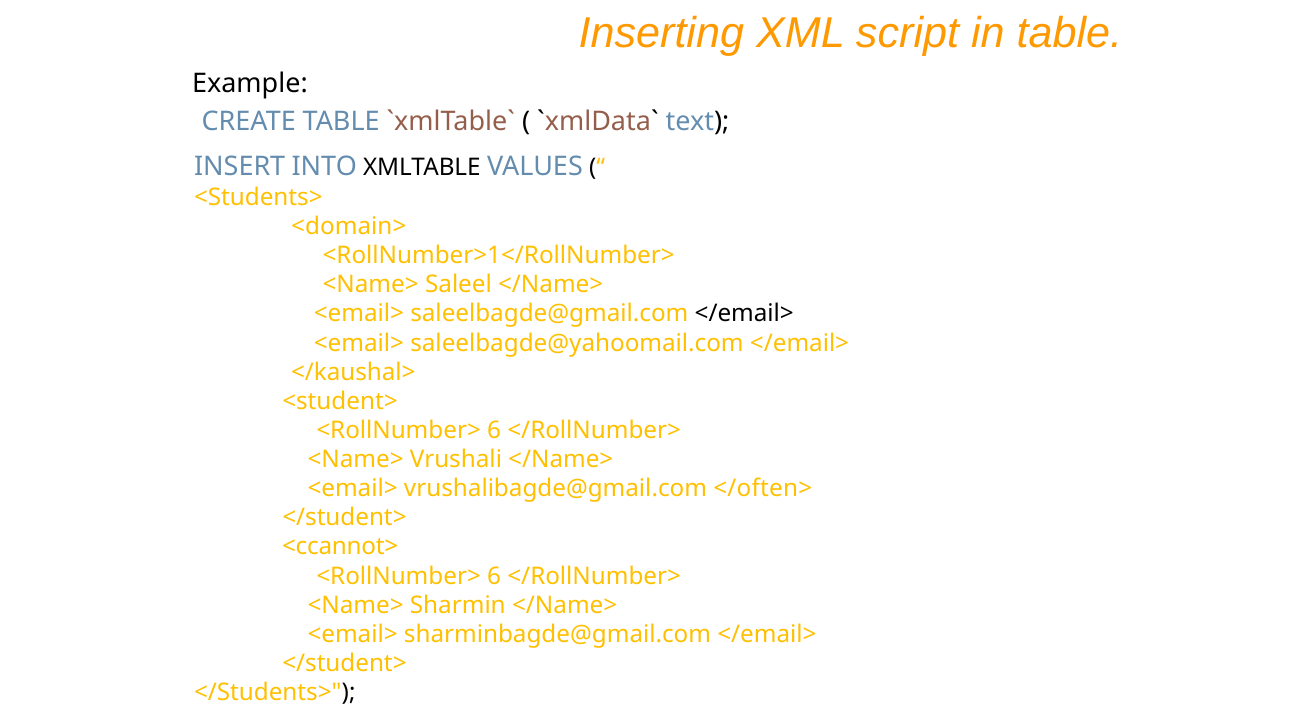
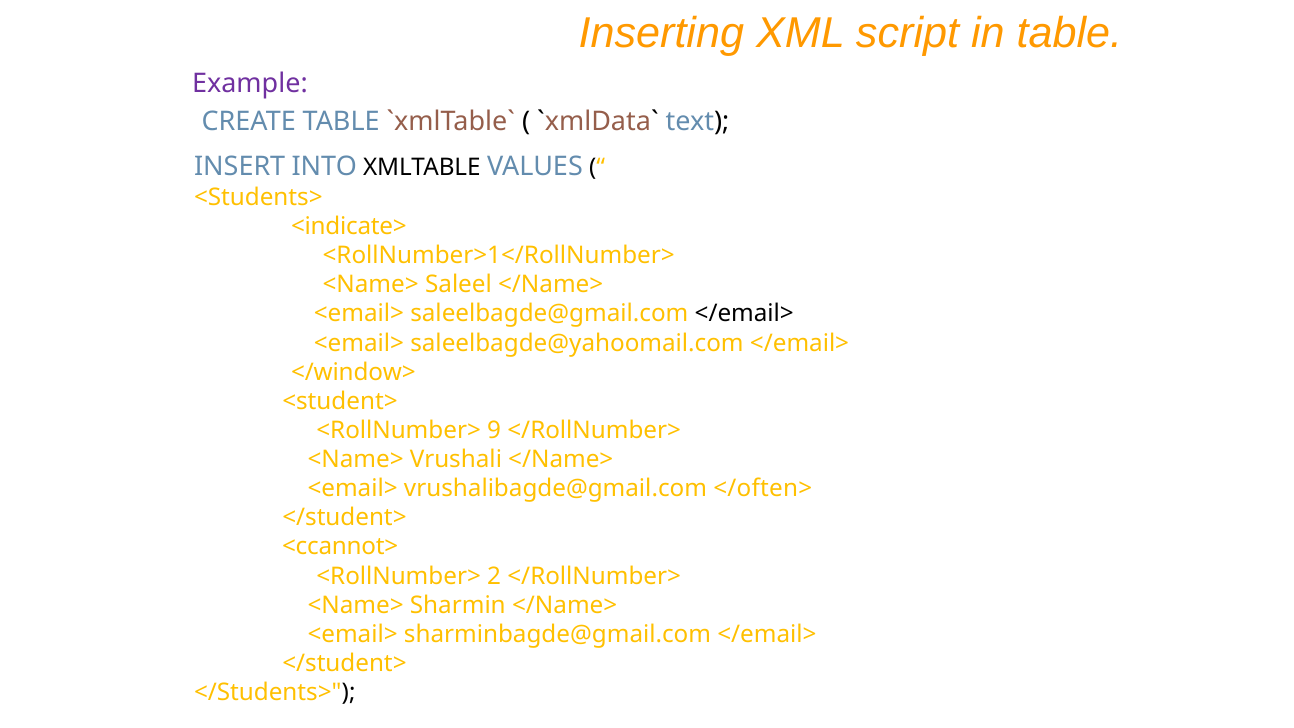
Example colour: black -> purple
<domain>: <domain> -> <indicate>
</kaushal>: </kaushal> -> </window>
6 at (494, 430): 6 -> 9
6 at (494, 576): 6 -> 2
